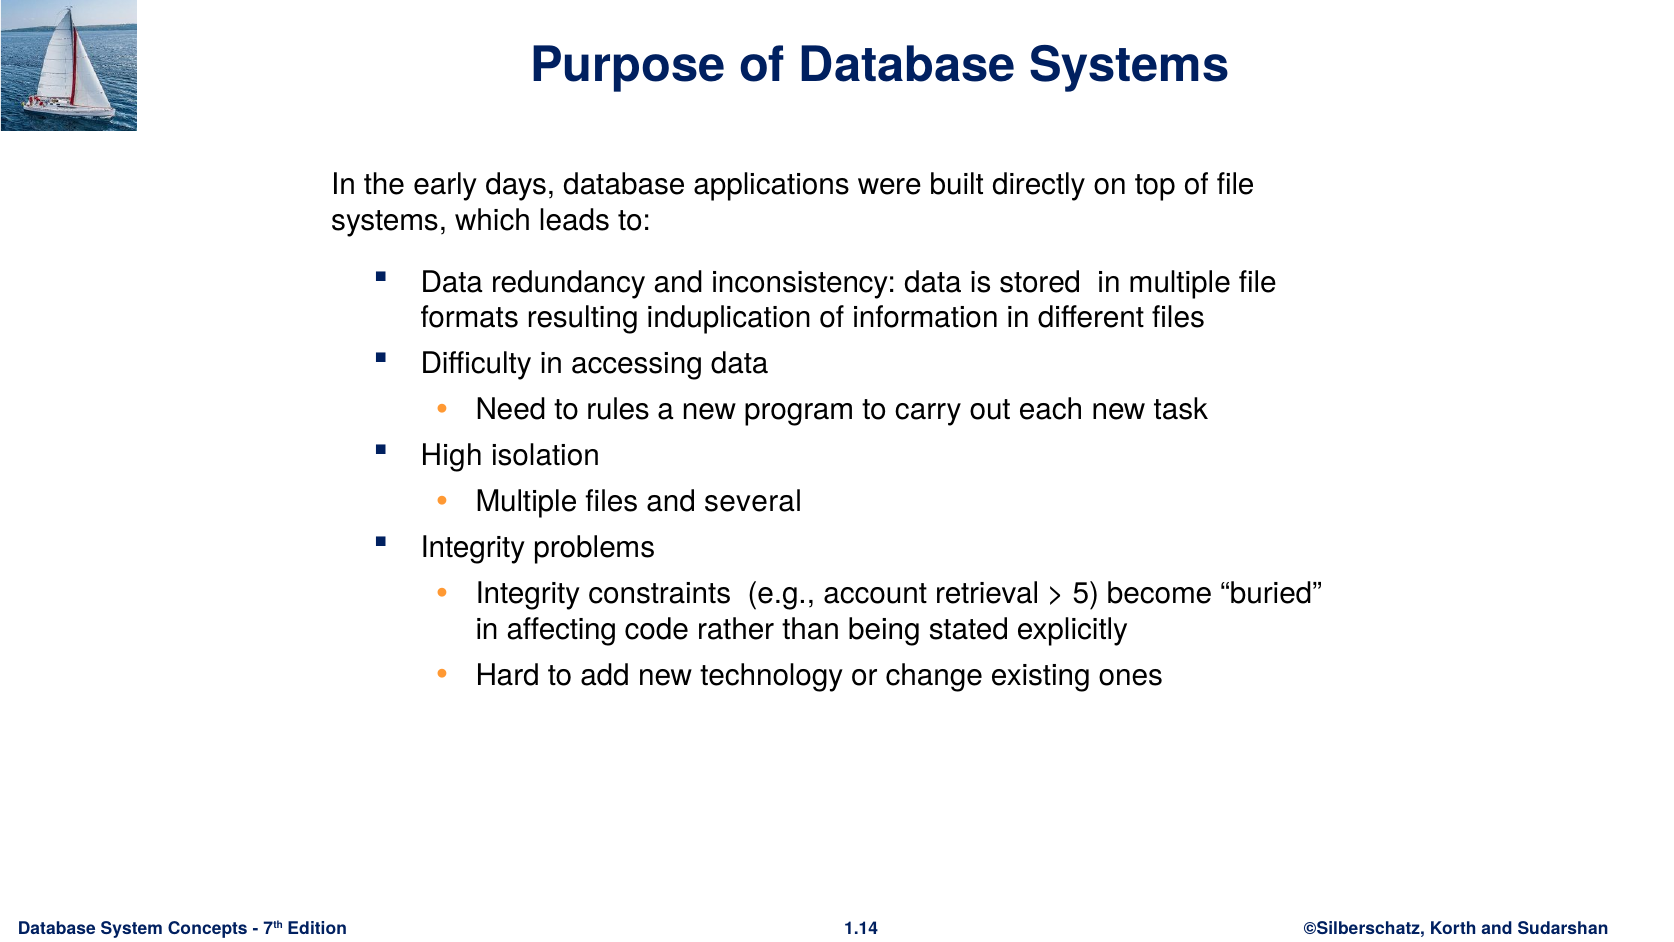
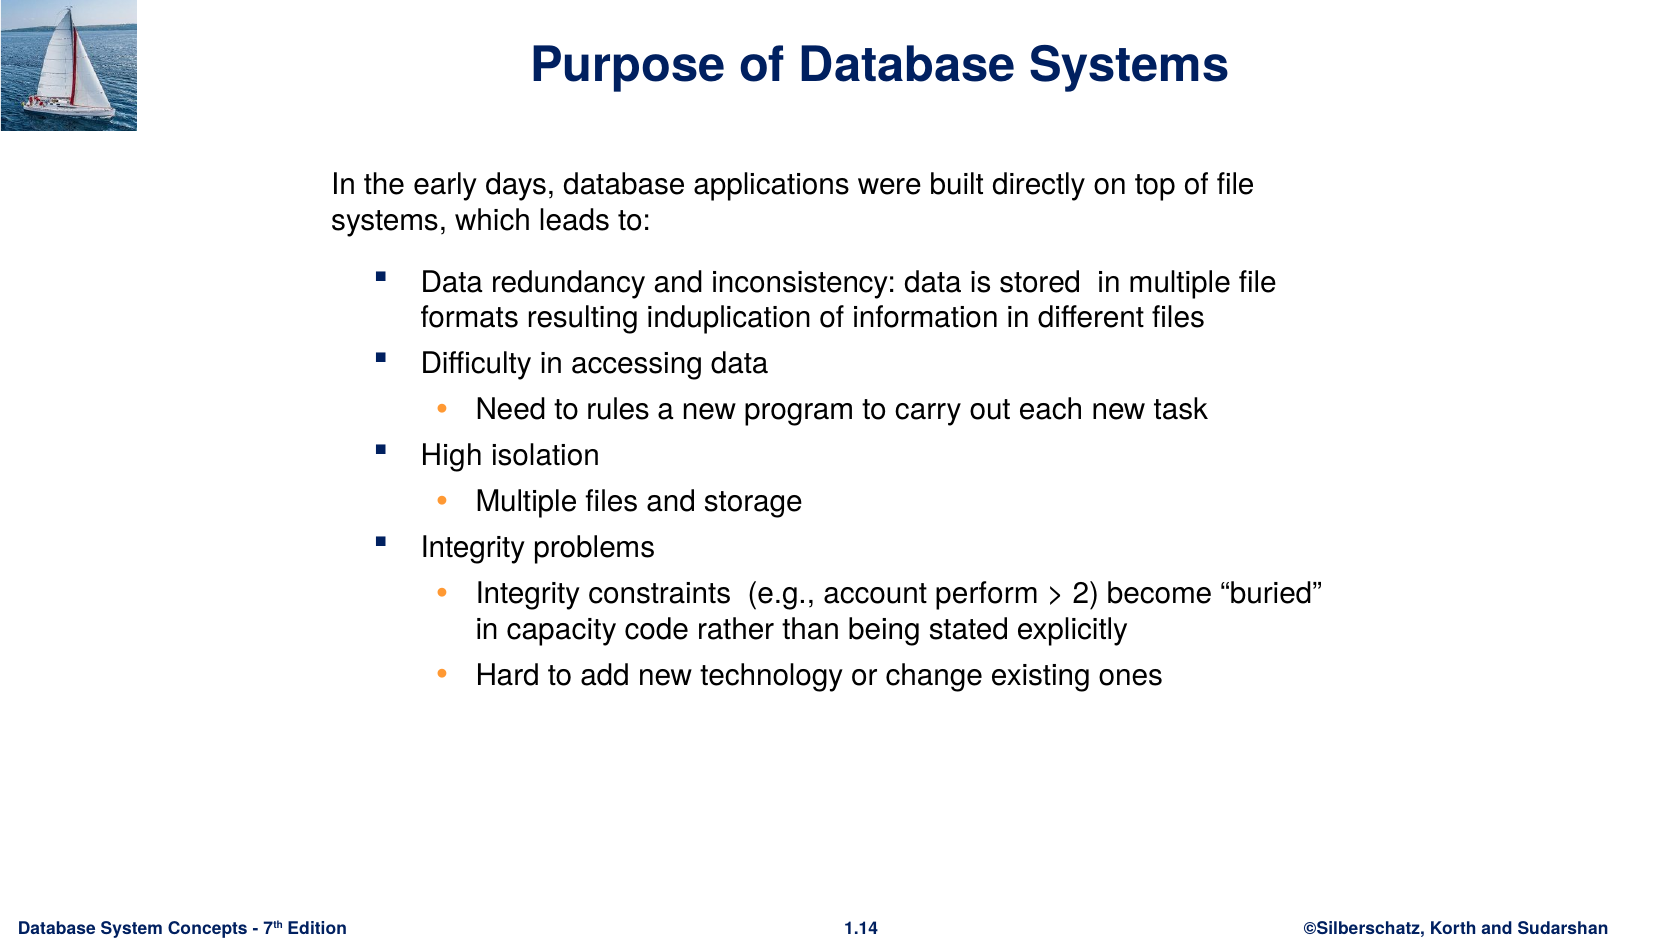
several: several -> storage
retrieval: retrieval -> perform
5: 5 -> 2
affecting: affecting -> capacity
